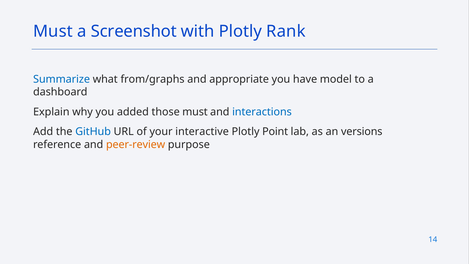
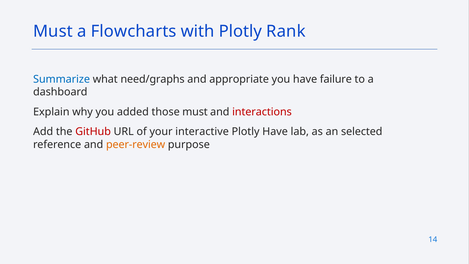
Screenshot: Screenshot -> Flowcharts
from/graphs: from/graphs -> need/graphs
model: model -> failure
interactions colour: blue -> red
GitHub colour: blue -> red
Plotly Point: Point -> Have
versions: versions -> selected
